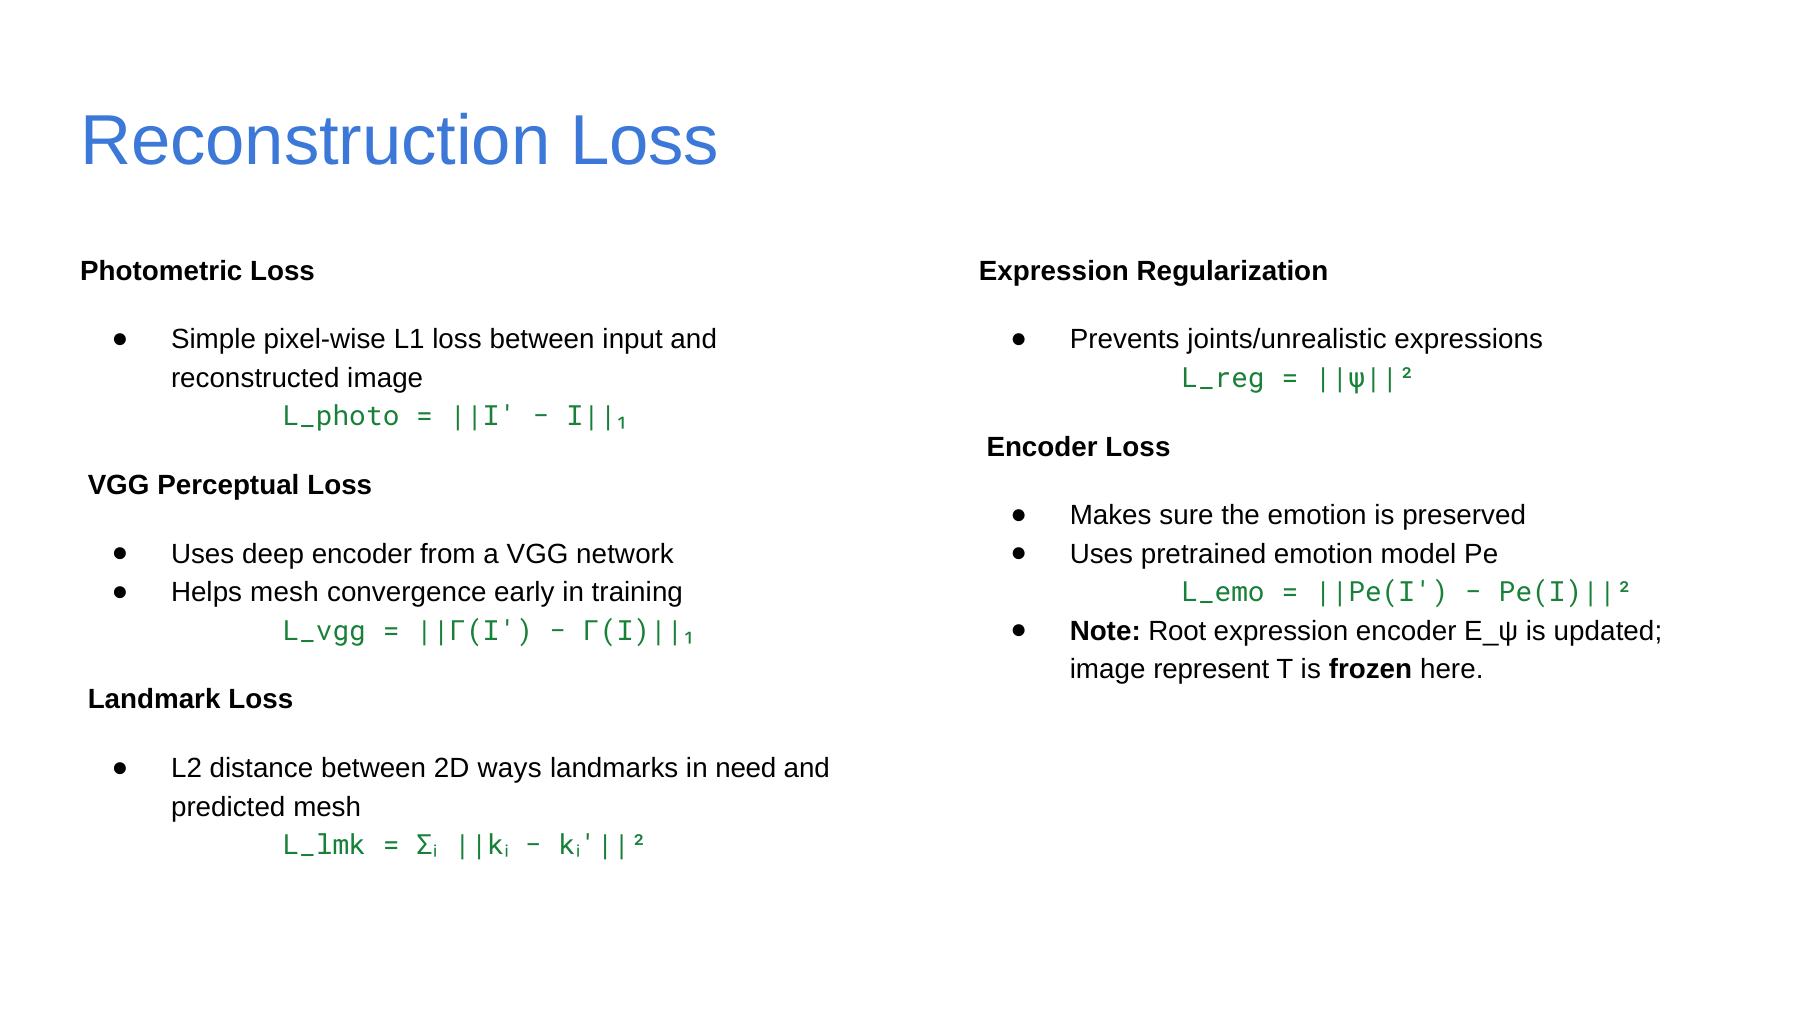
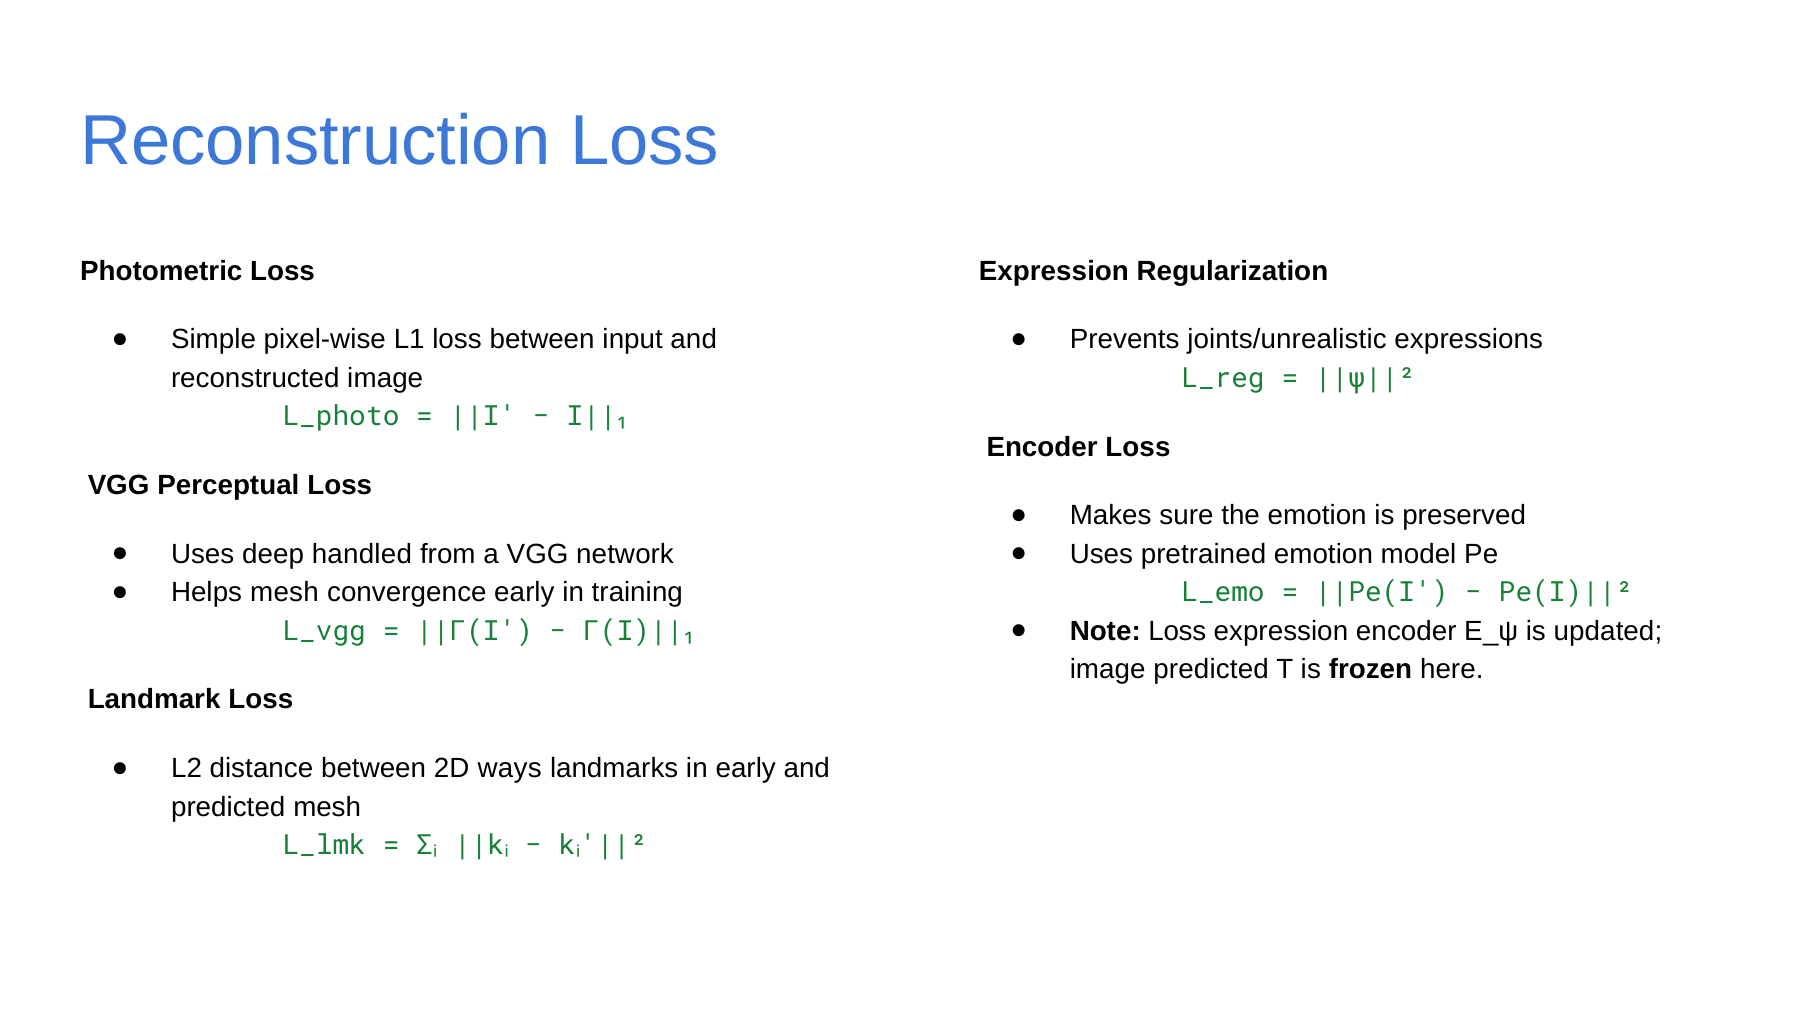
deep encoder: encoder -> handled
Note Root: Root -> Loss
image represent: represent -> predicted
in need: need -> early
